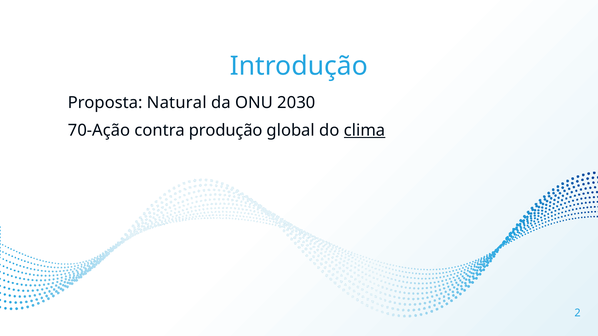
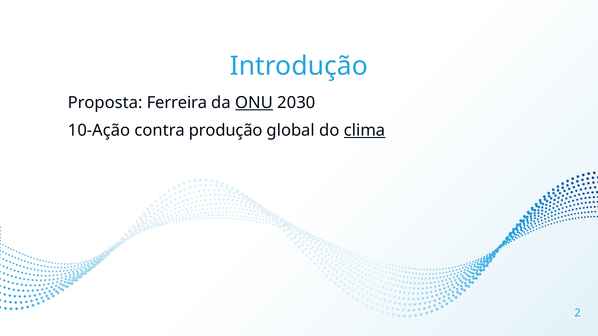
Natural: Natural -> Ferreira
ONU underline: none -> present
70-Ação: 70-Ação -> 10-Ação
